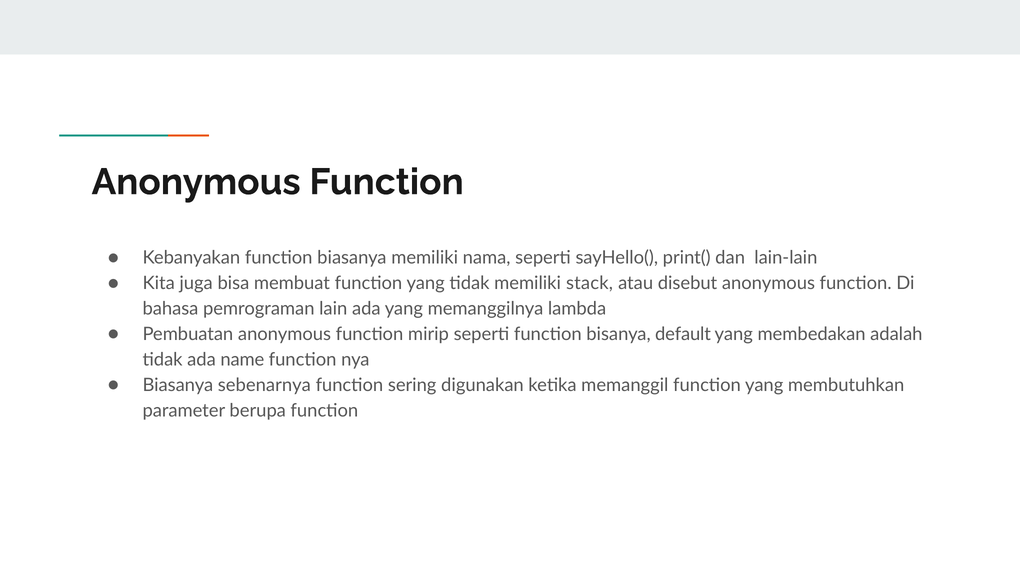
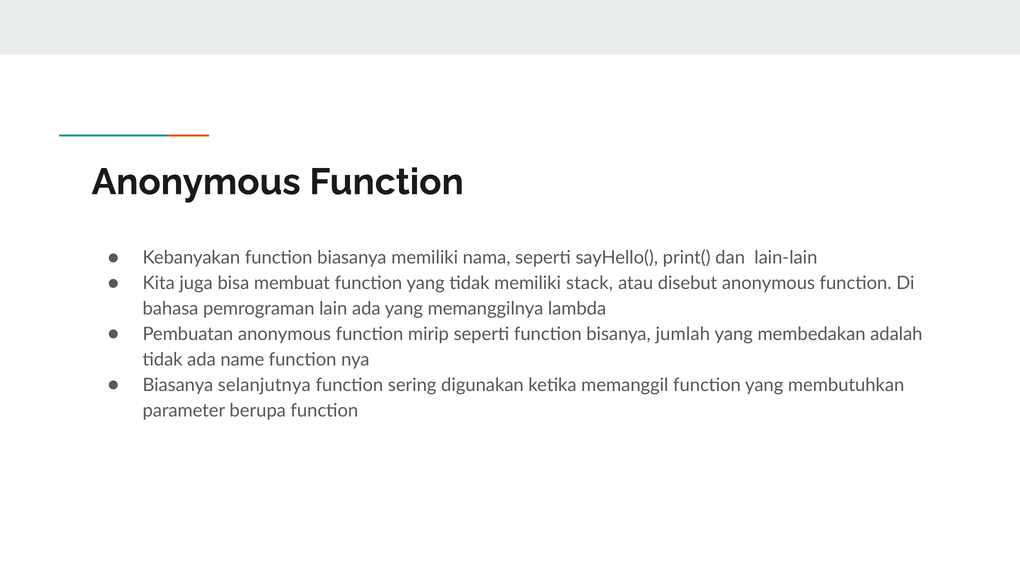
default: default -> jumlah
sebenarnya: sebenarnya -> selanjutnya
